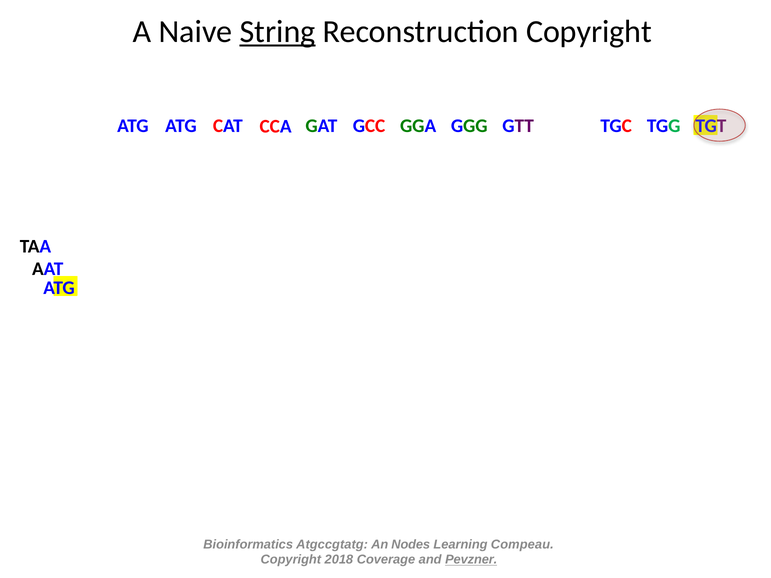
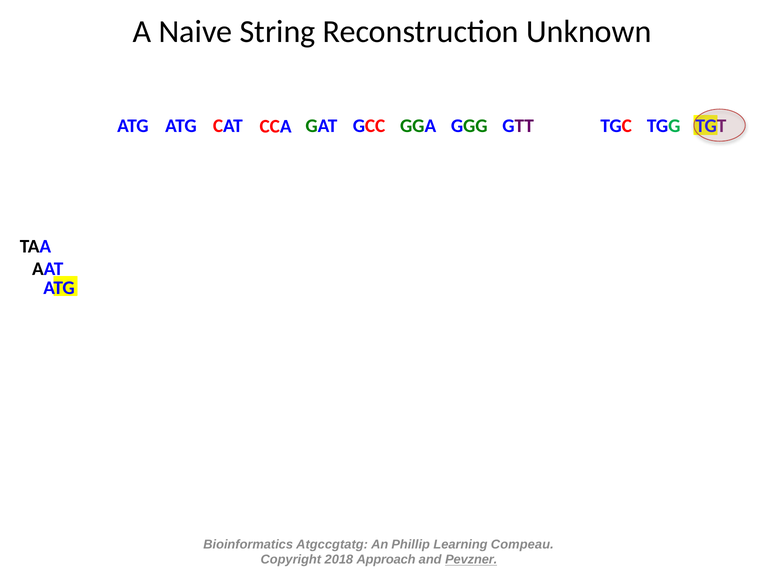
String underline: present -> none
Reconstruction Copyright: Copyright -> Unknown
Nodes: Nodes -> Phillip
Coverage: Coverage -> Approach
